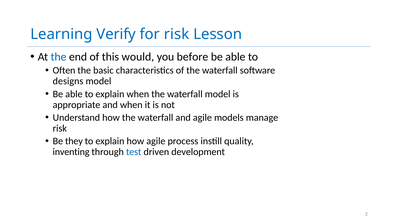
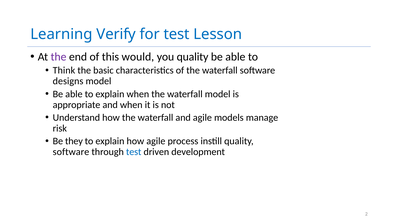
for risk: risk -> test
the at (59, 57) colour: blue -> purple
you before: before -> quality
Often: Often -> Think
inventing at (71, 152): inventing -> software
